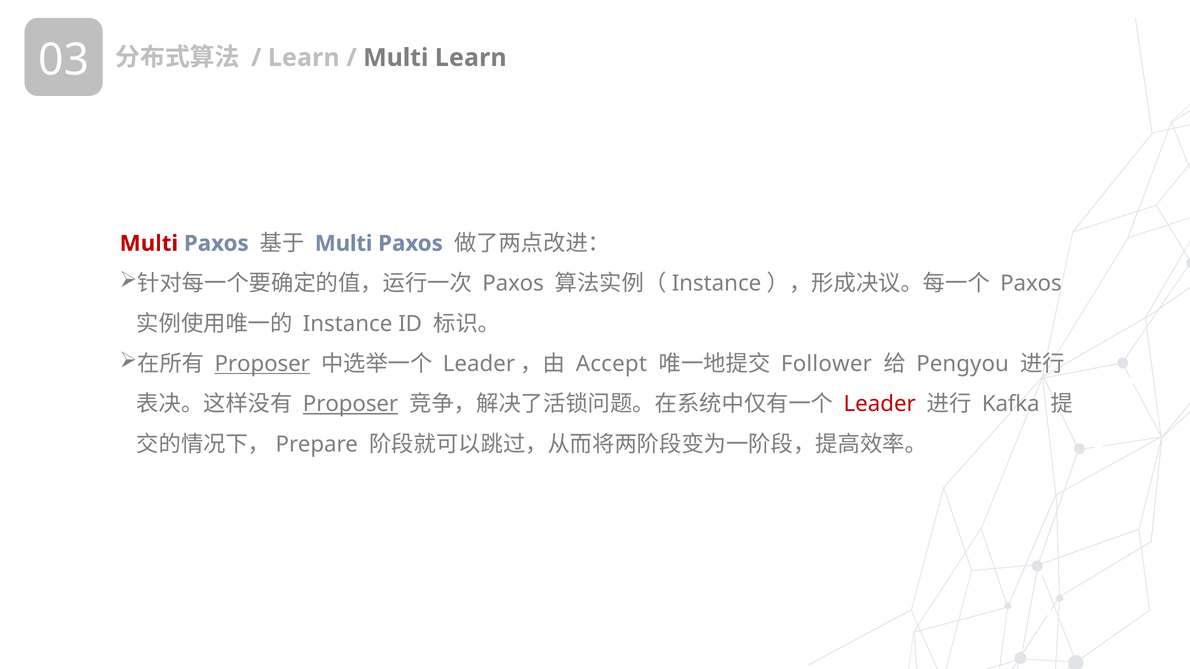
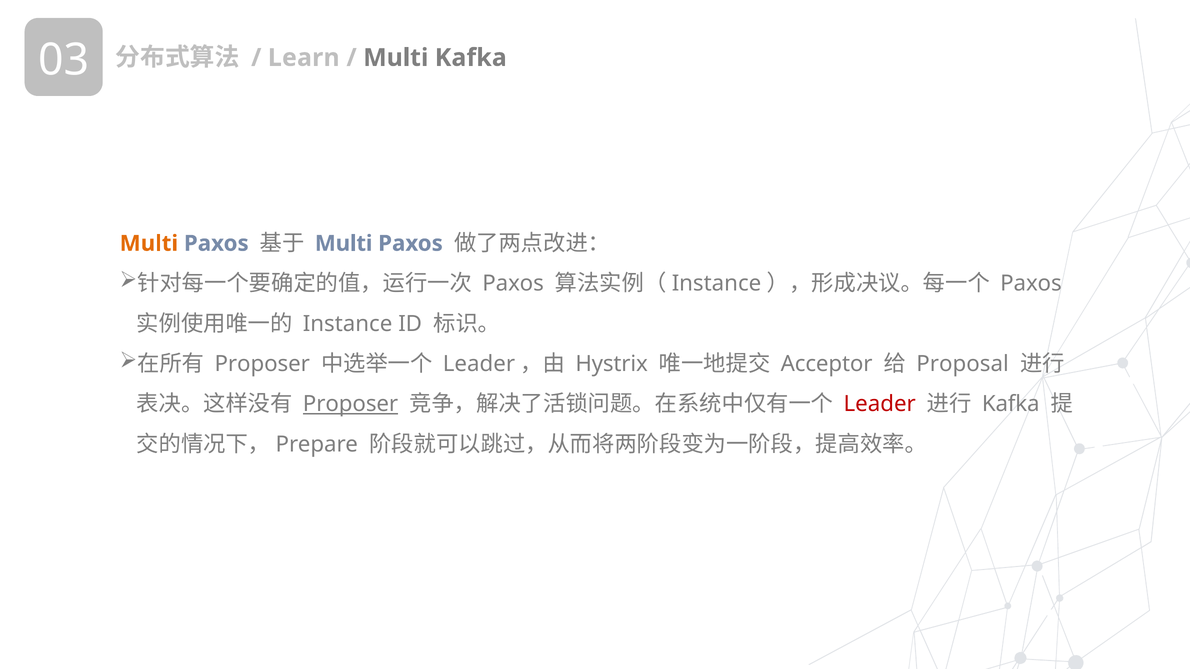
Multi Learn: Learn -> Kafka
Multi at (149, 244) colour: red -> orange
Proposer at (262, 364) underline: present -> none
Accept: Accept -> Hystrix
Follower: Follower -> Acceptor
Pengyou: Pengyou -> Proposal
